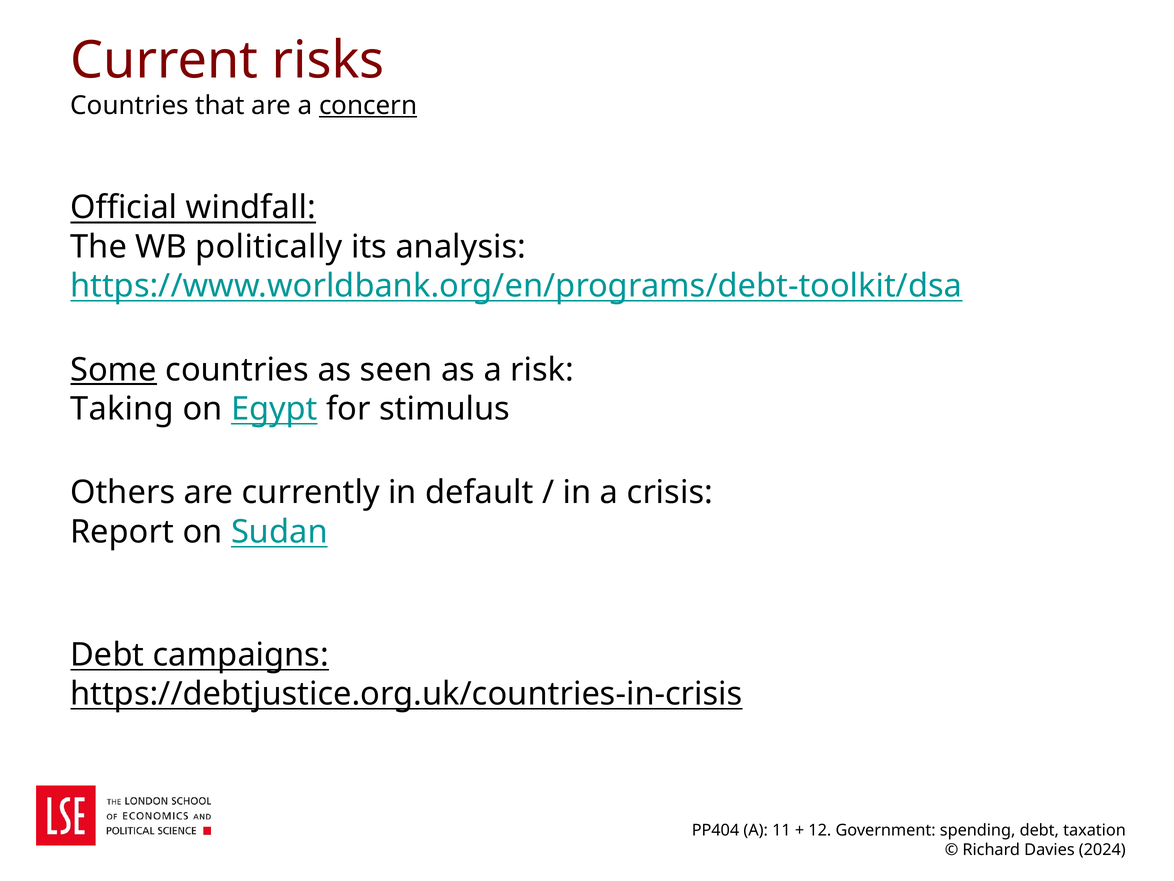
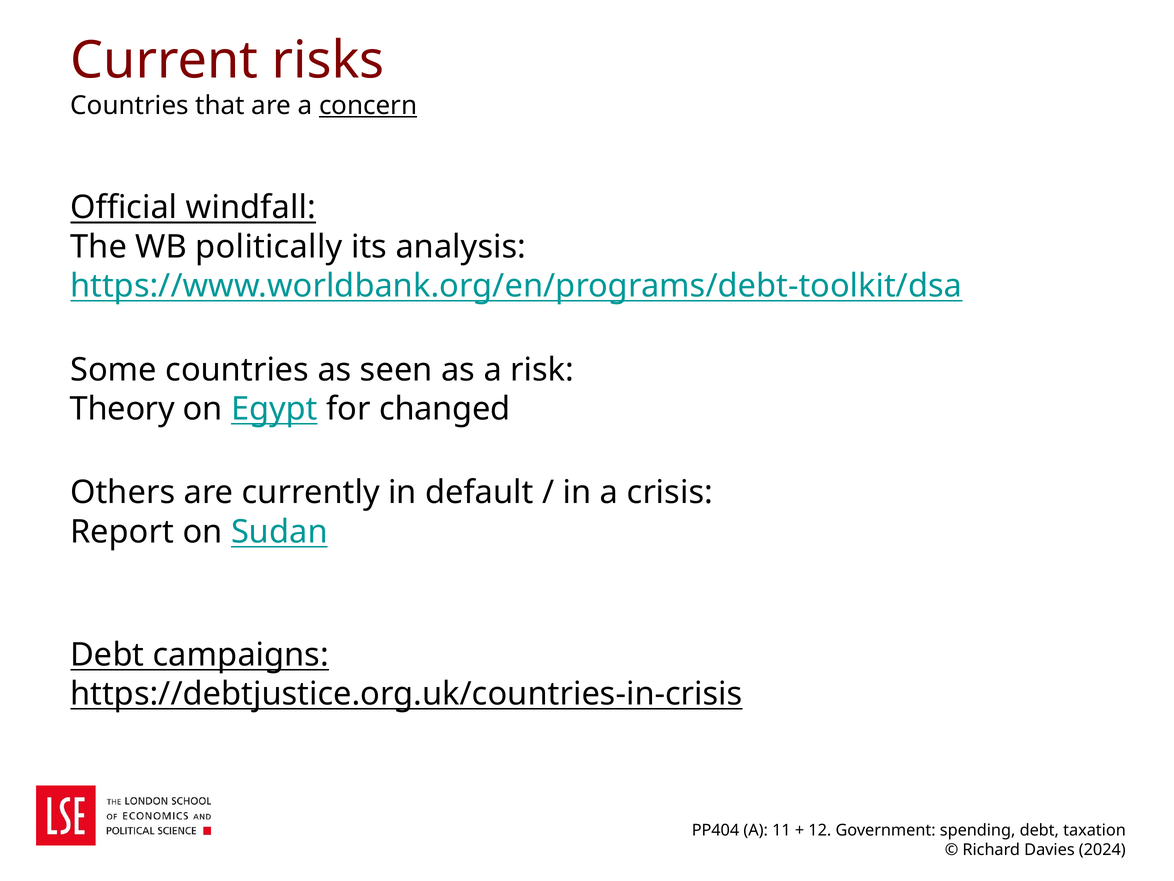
Some underline: present -> none
Taking: Taking -> Theory
stimulus: stimulus -> changed
